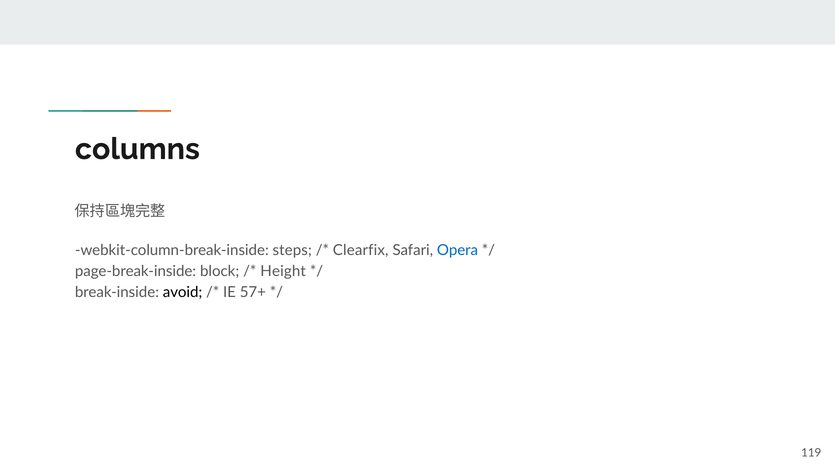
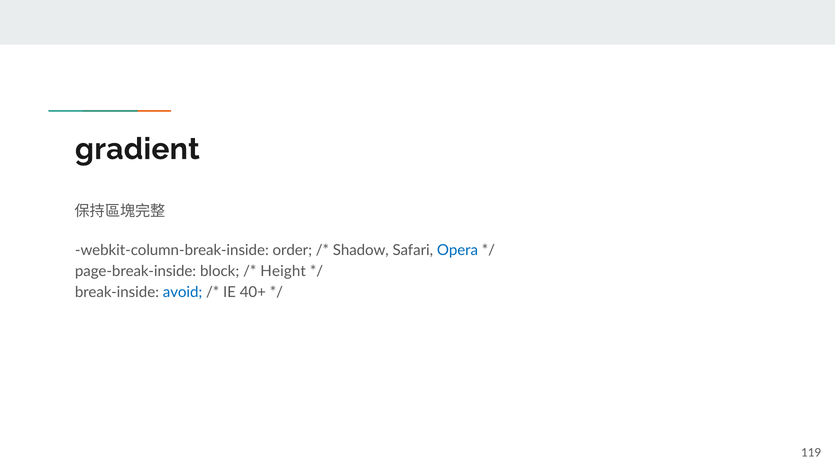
columns: columns -> gradient
steps: steps -> order
Clearfix: Clearfix -> Shadow
avoid colour: black -> blue
57+: 57+ -> 40+
